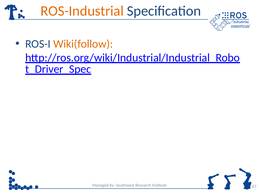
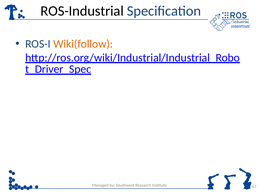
ROS-Industrial colour: orange -> black
